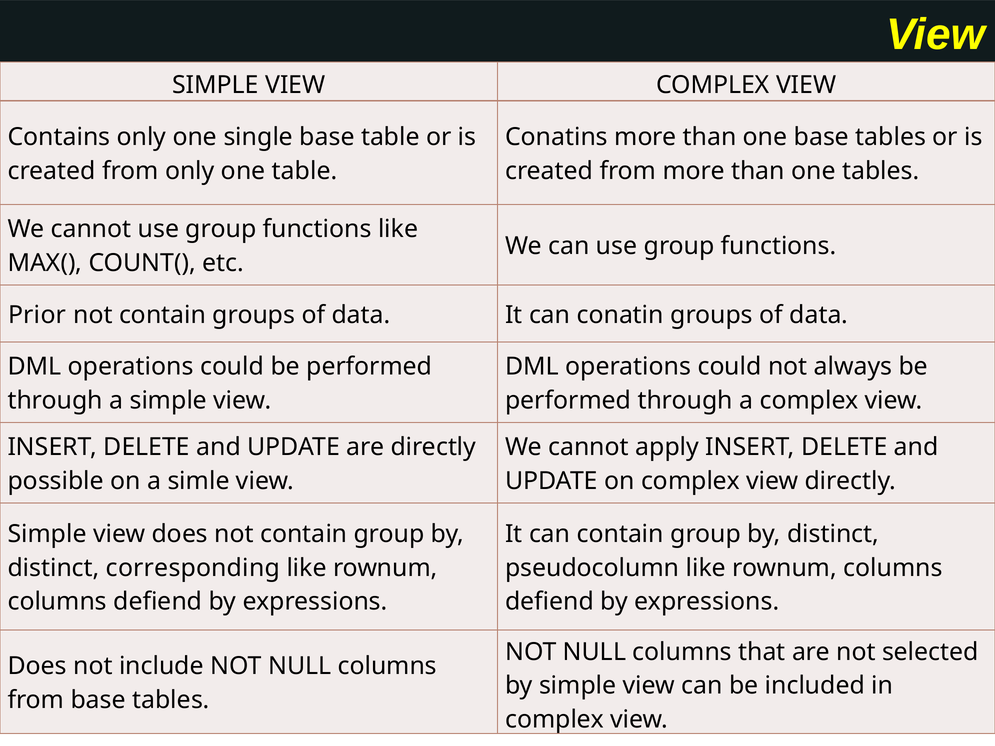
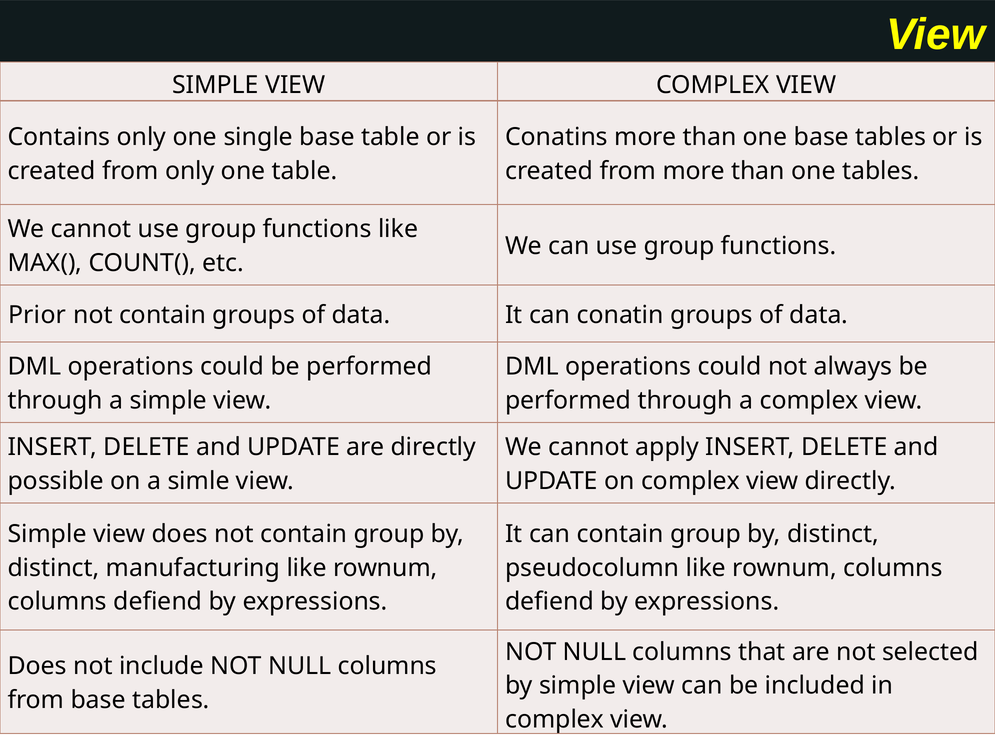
corresponding: corresponding -> manufacturing
